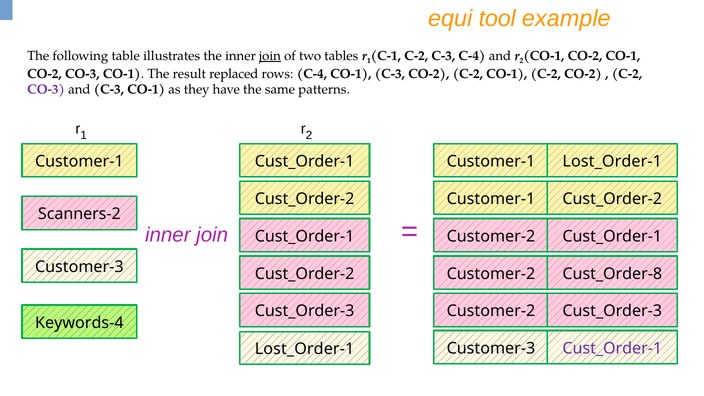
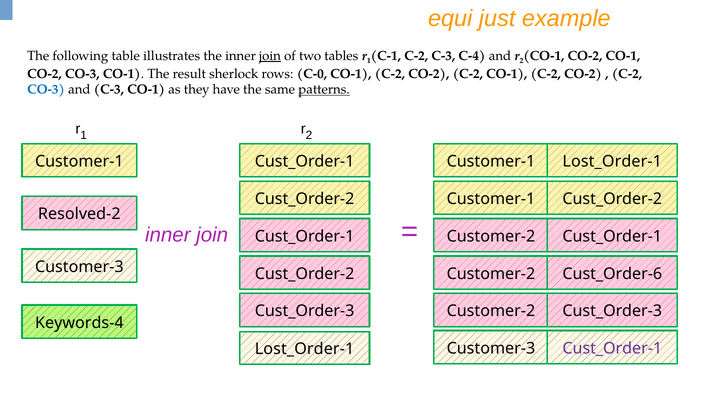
tool: tool -> just
replaced: replaced -> sherlock
rows C-4: C-4 -> C-0
C-3 at (390, 74): C-3 -> C-2
CO-3 at (46, 90) colour: purple -> blue
patterns underline: none -> present
Scanners-2: Scanners-2 -> Resolved-2
Cust_Order-8: Cust_Order-8 -> Cust_Order-6
